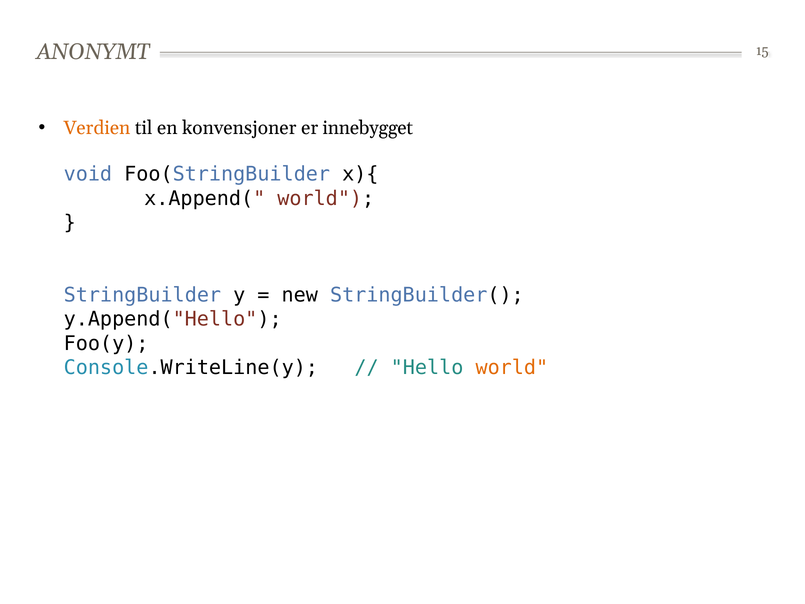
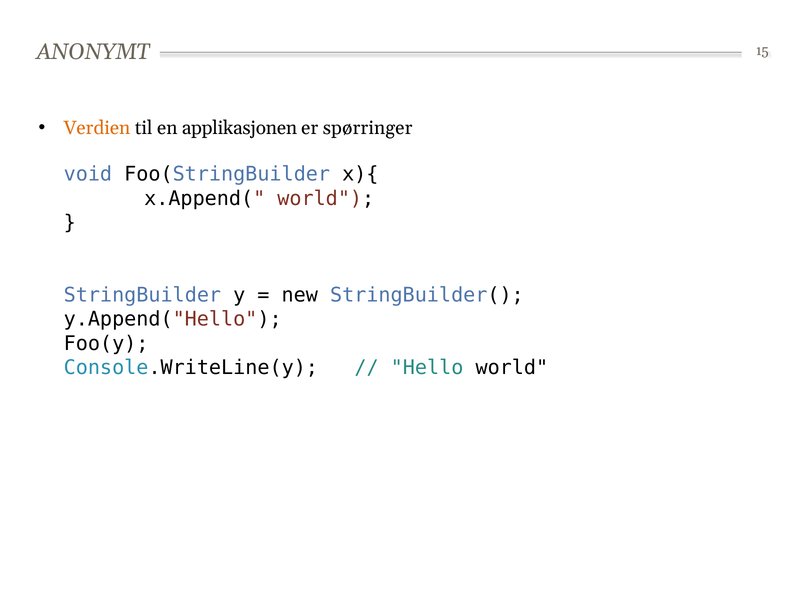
konvensjoner: konvensjoner -> applikasjonen
innebygget: innebygget -> spørringer
world at (512, 367) colour: orange -> black
